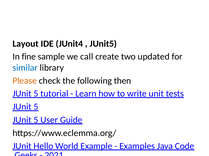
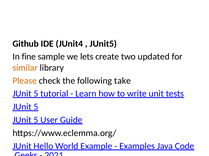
Layout: Layout -> Github
call: call -> lets
similar colour: blue -> orange
then: then -> take
